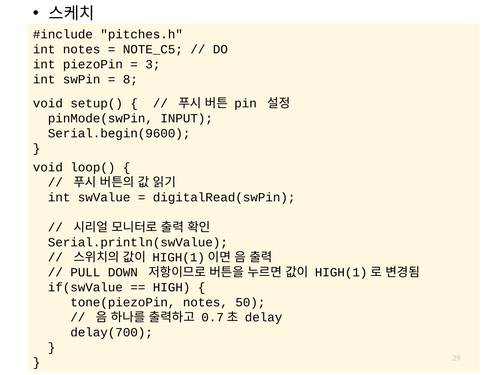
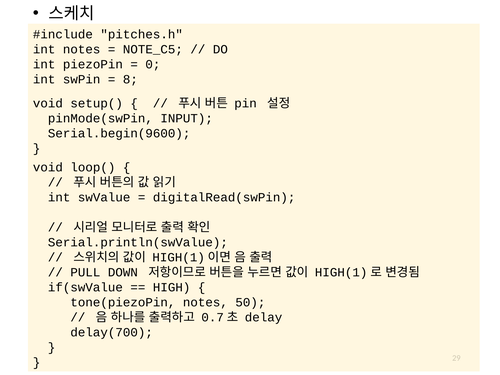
3: 3 -> 0
